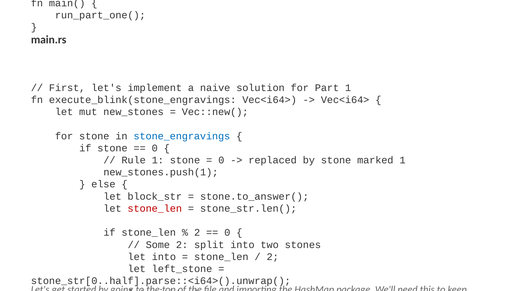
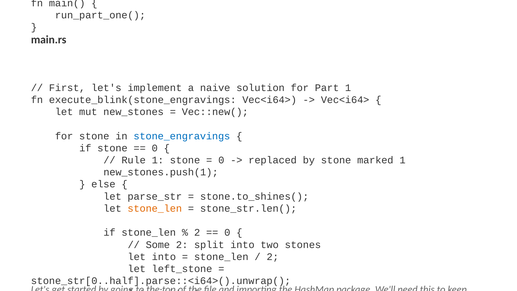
block_str: block_str -> parse_str
stone.to_answer(: stone.to_answer( -> stone.to_shines(
stone_len at (155, 208) colour: red -> orange
